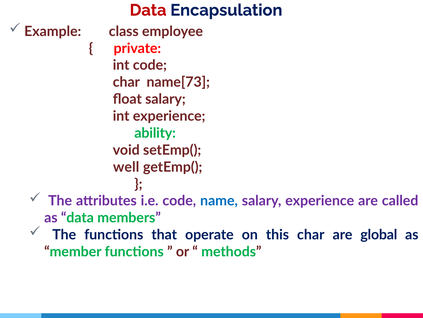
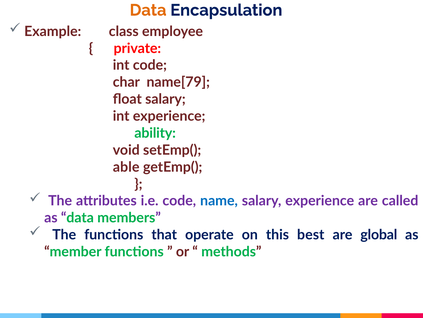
Data at (148, 10) colour: red -> orange
name[73: name[73 -> name[79
well: well -> able
this char: char -> best
